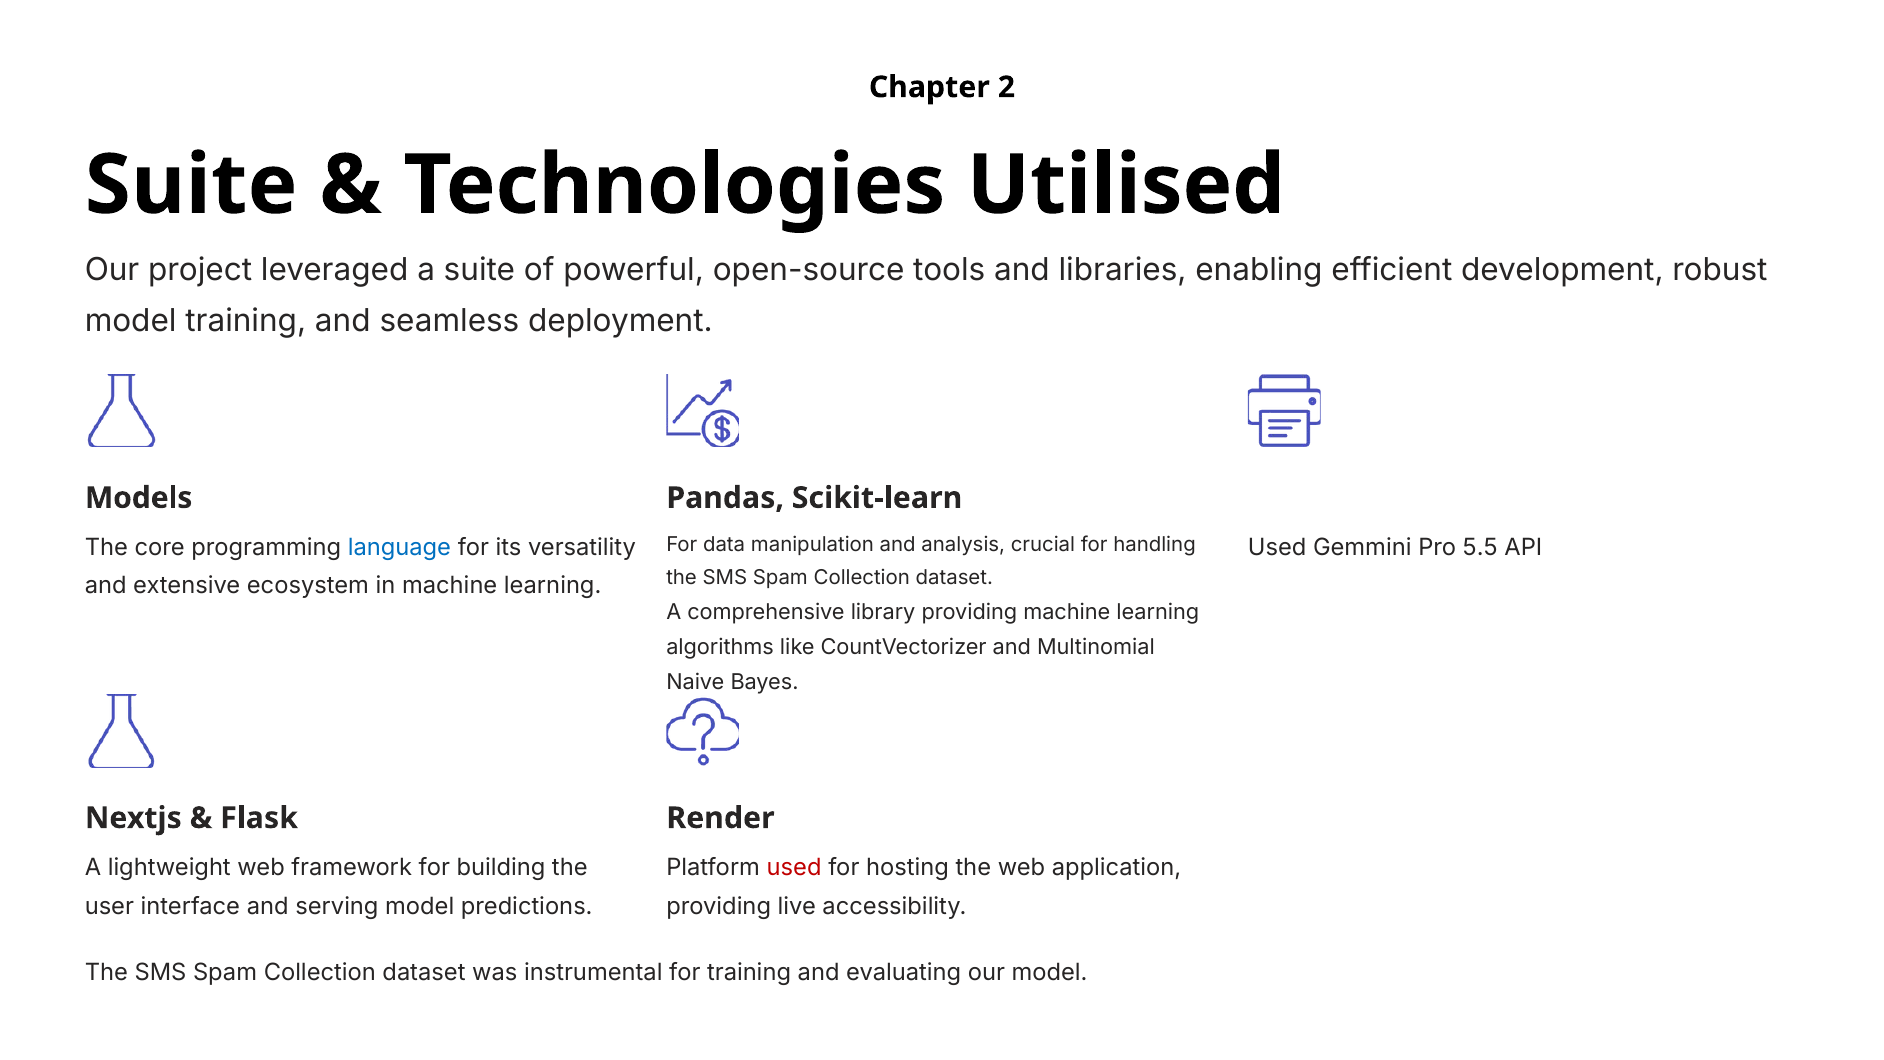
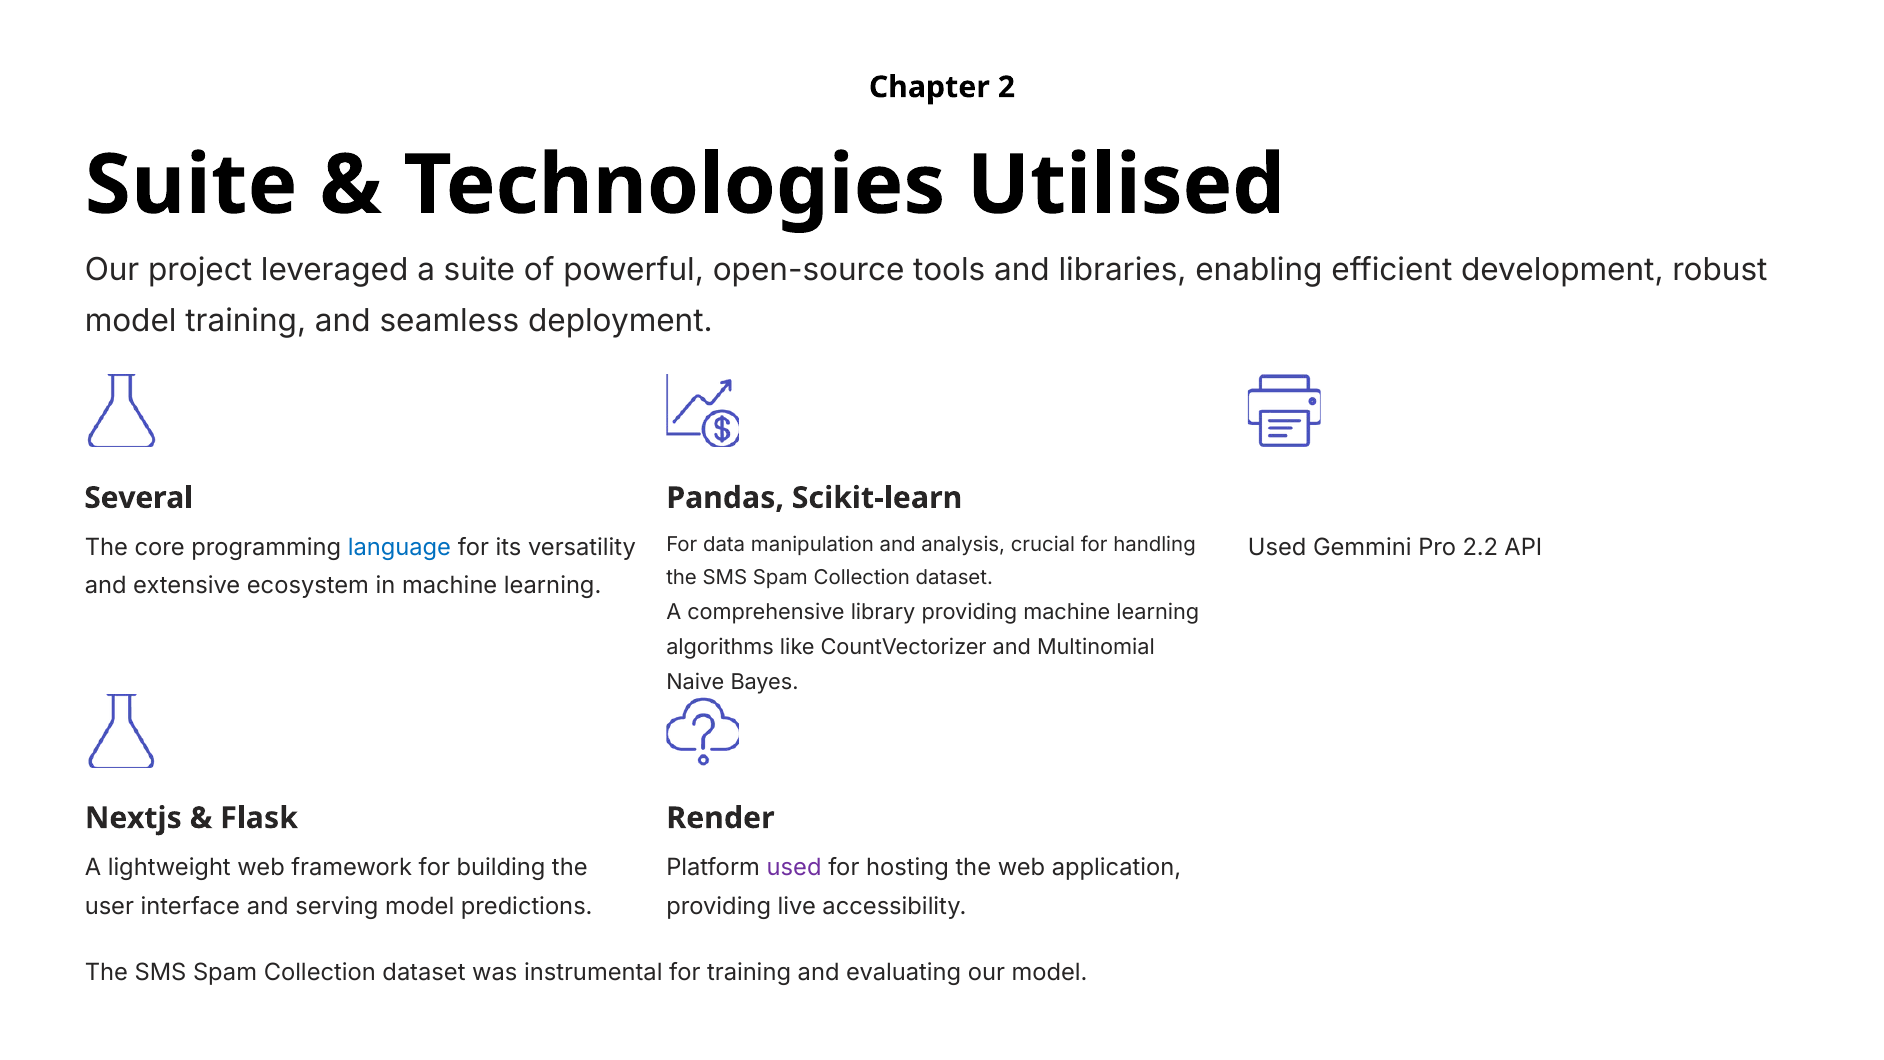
Models: Models -> Several
5.5: 5.5 -> 2.2
used at (794, 868) colour: red -> purple
